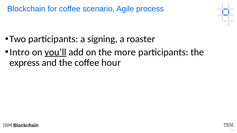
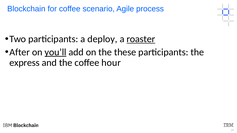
signing: signing -> deploy
roaster underline: none -> present
Intro: Intro -> After
more: more -> these
